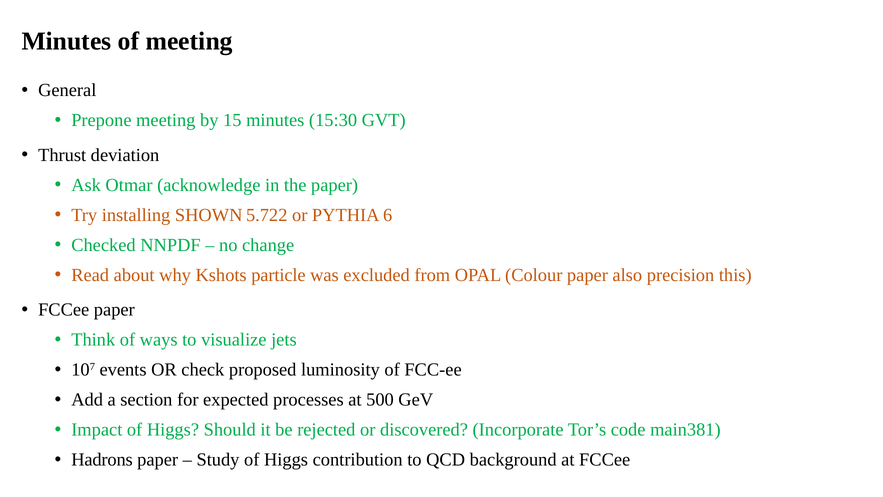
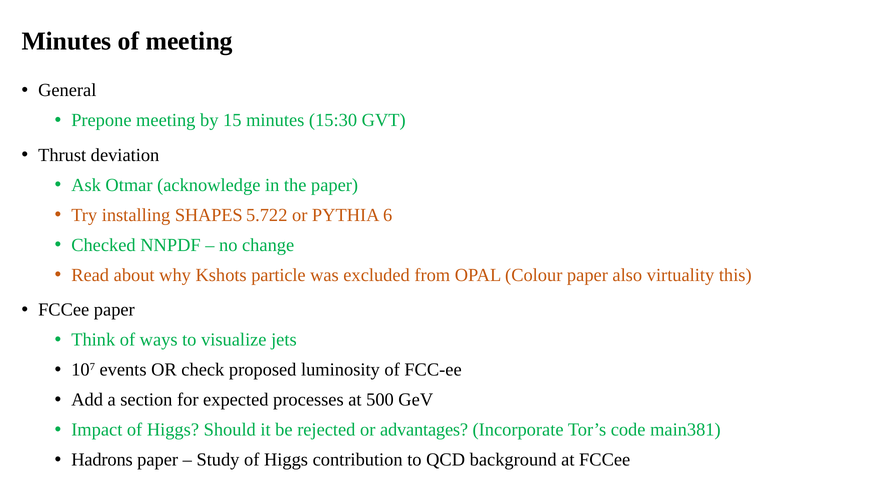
SHOWN: SHOWN -> SHAPES
precision: precision -> virtuality
discovered: discovered -> advantages
